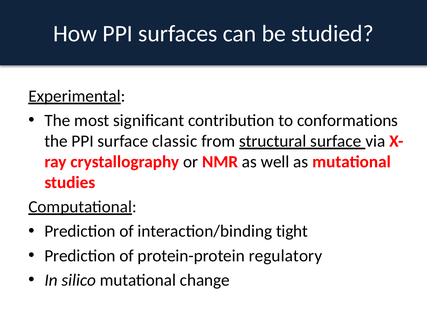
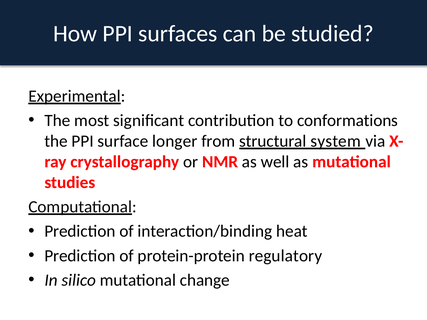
classic: classic -> longer
structural surface: surface -> system
tight: tight -> heat
